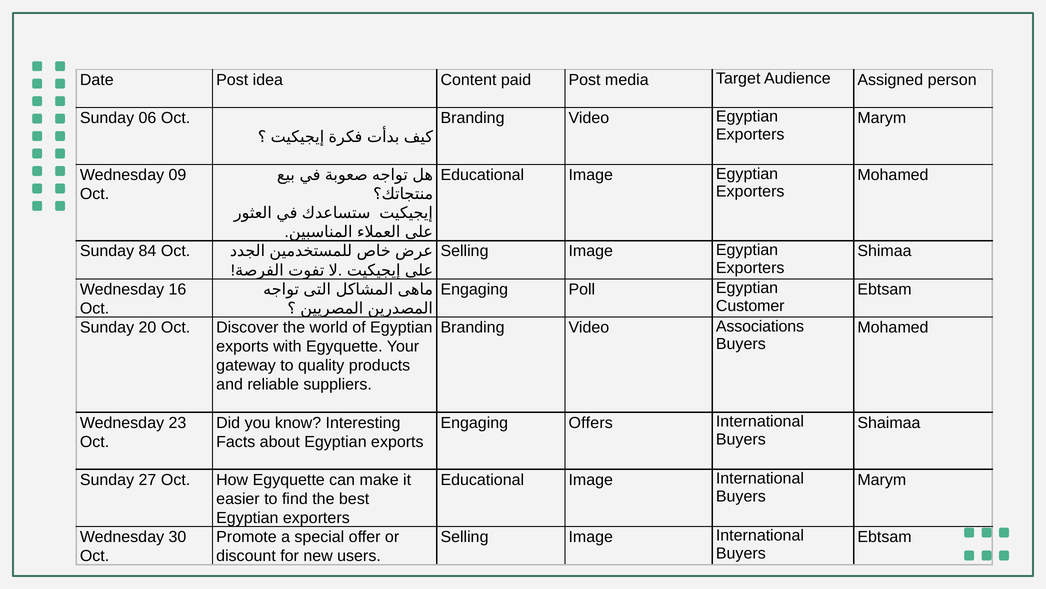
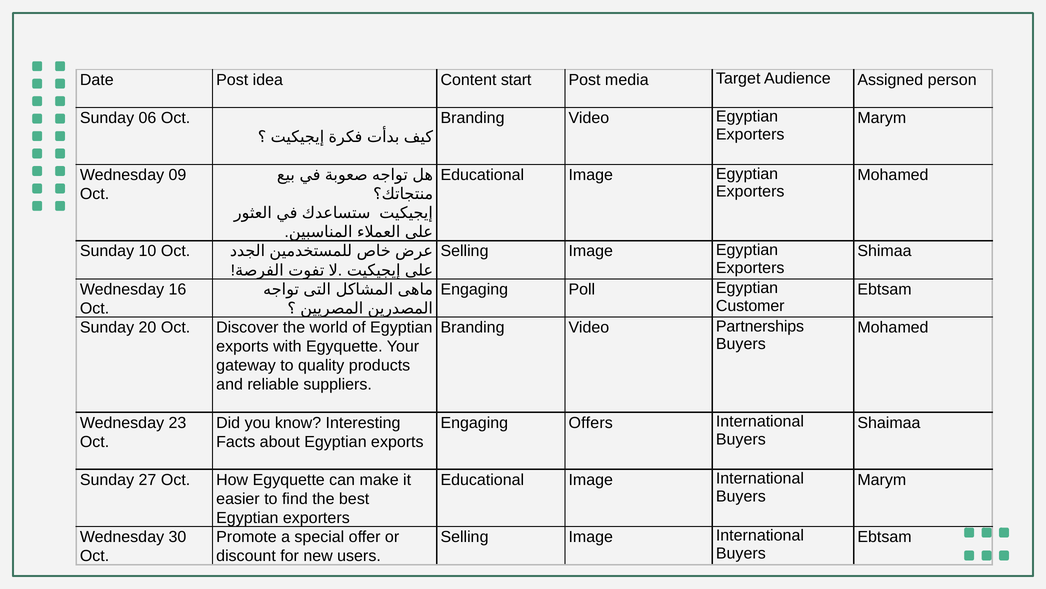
paid: paid -> start
84: 84 -> 10
Associations: Associations -> Partnerships
